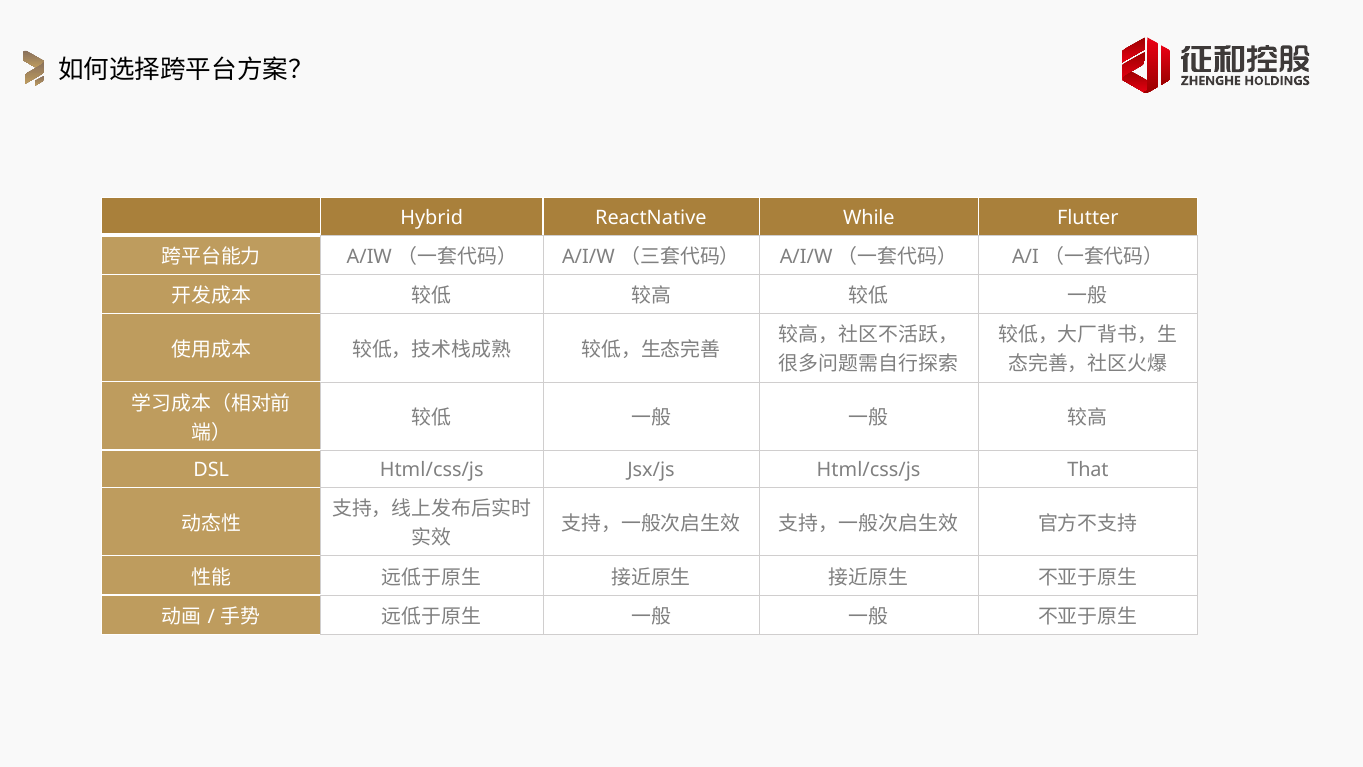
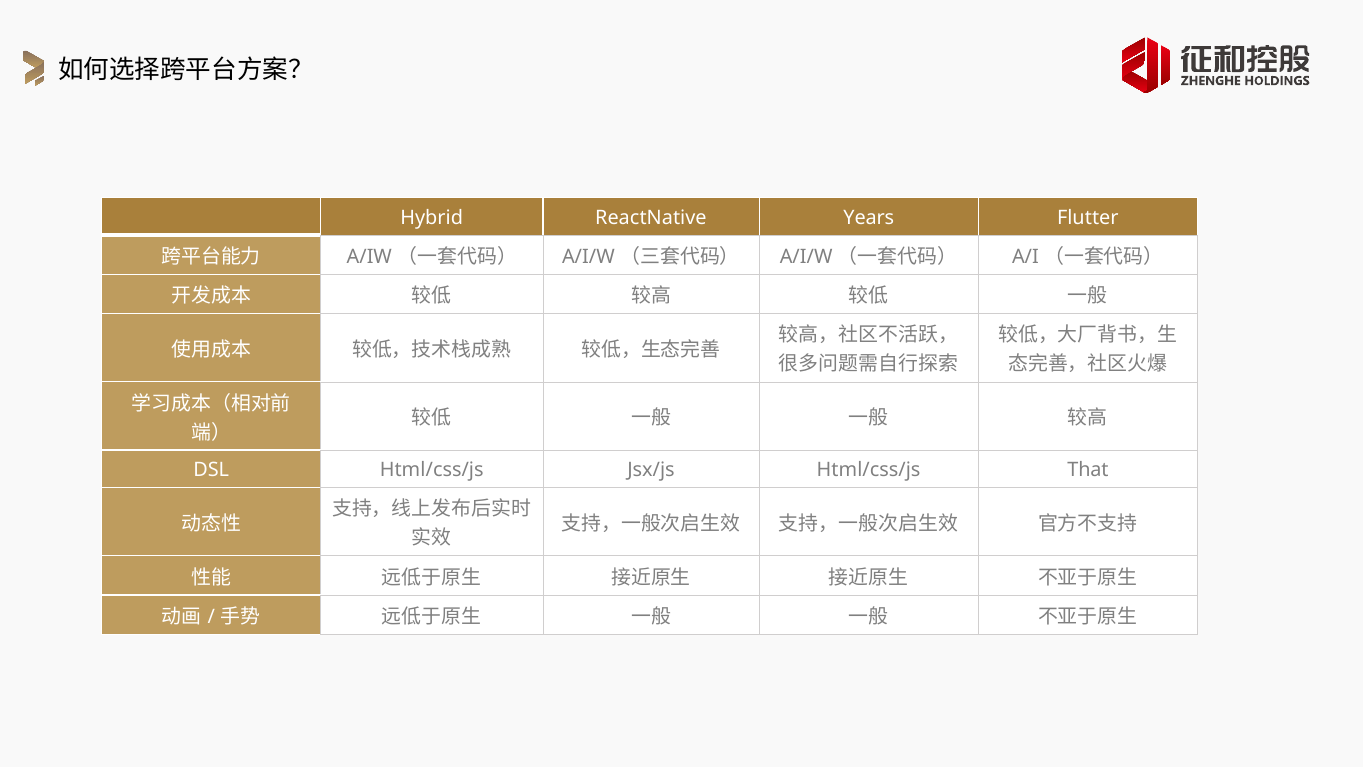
While: While -> Years
